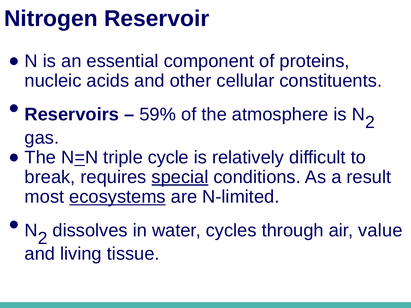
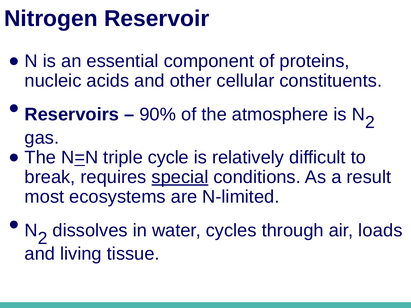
59%: 59% -> 90%
ecosystems underline: present -> none
value: value -> loads
